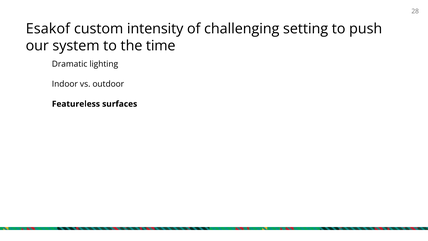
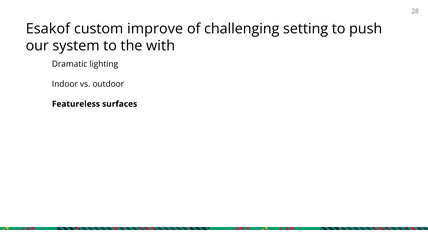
intensity: intensity -> improve
time: time -> with
